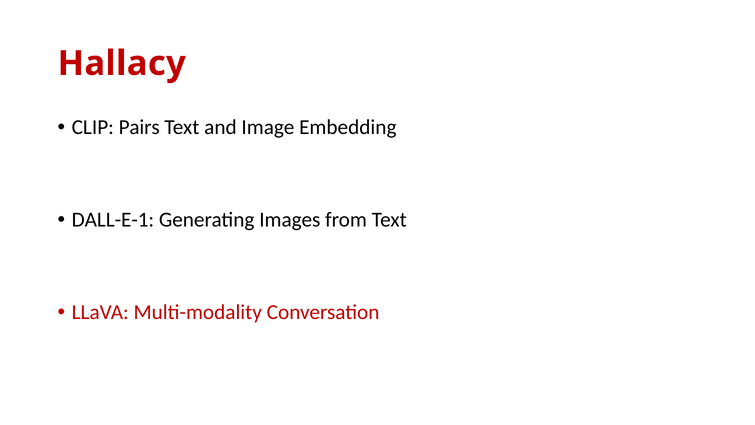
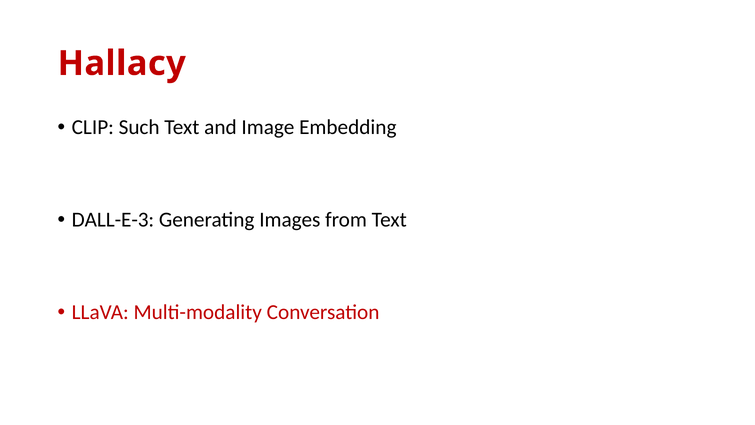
Pairs: Pairs -> Such
DALL-E-1: DALL-E-1 -> DALL-E-3
